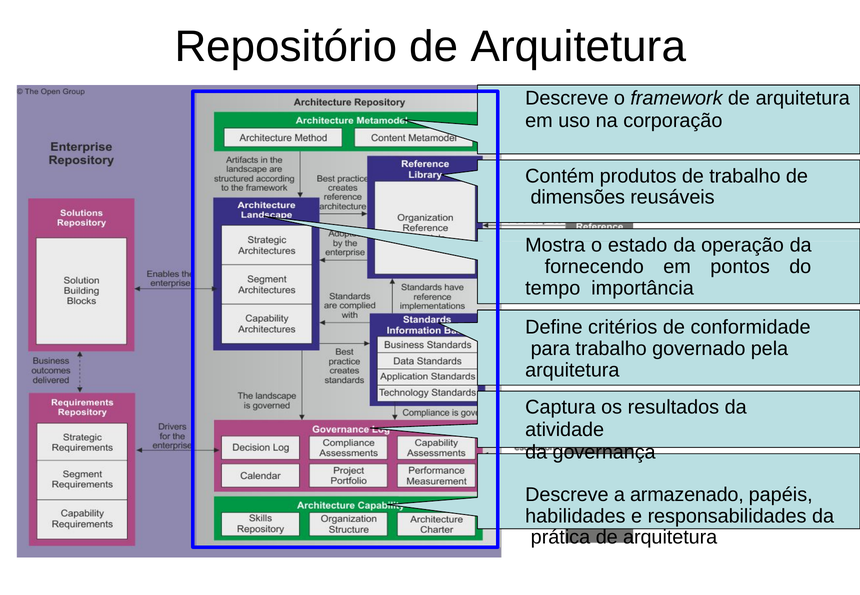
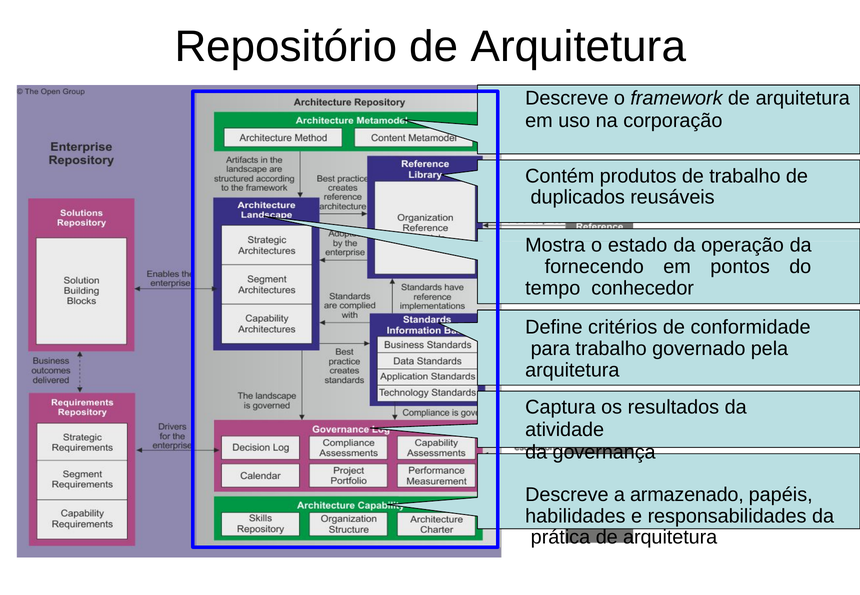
dimensões: dimensões -> duplicados
importância: importância -> conhecedor
